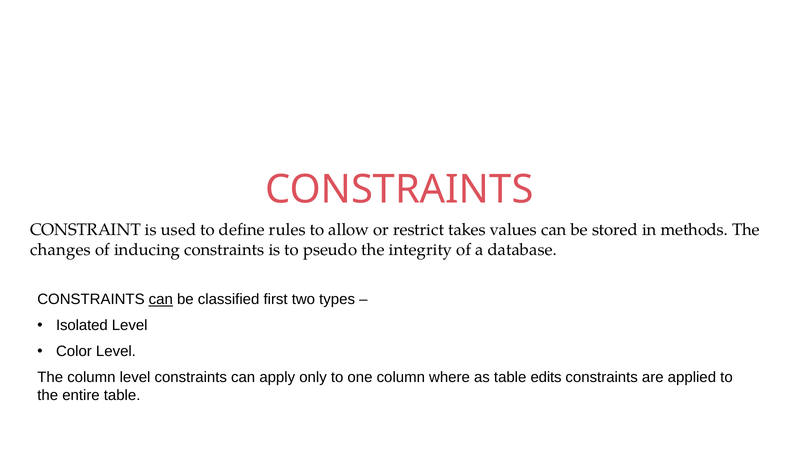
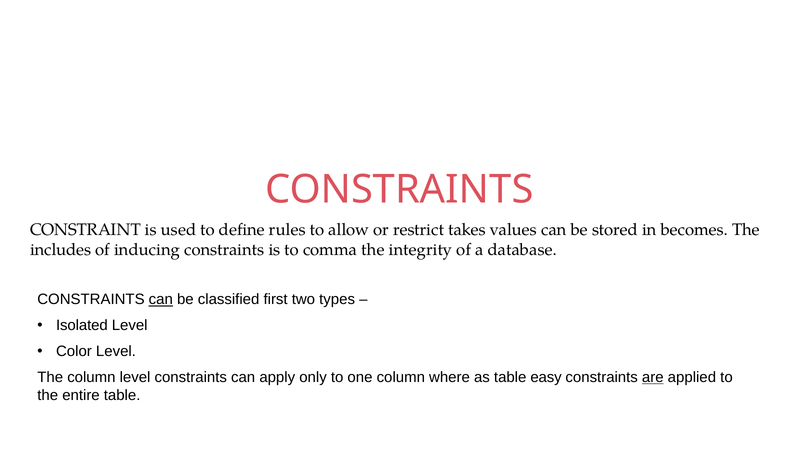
methods: methods -> becomes
changes: changes -> includes
pseudo: pseudo -> comma
edits: edits -> easy
are underline: none -> present
